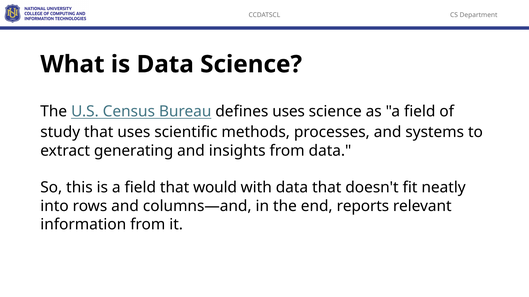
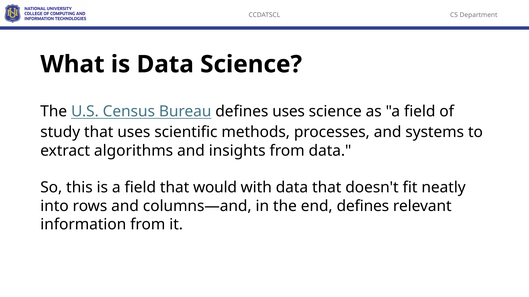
generating: generating -> algorithms
end reports: reports -> defines
